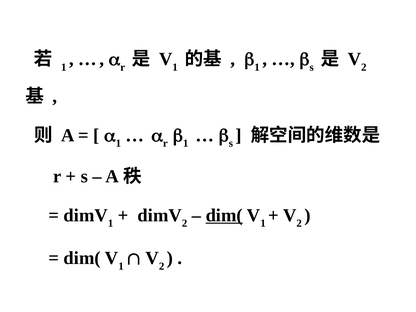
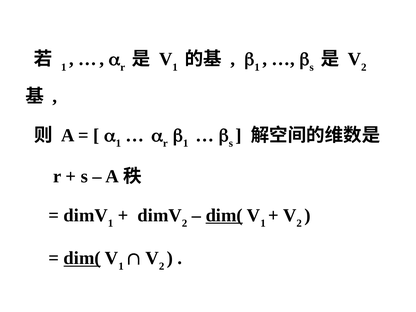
dim( at (82, 258) underline: none -> present
